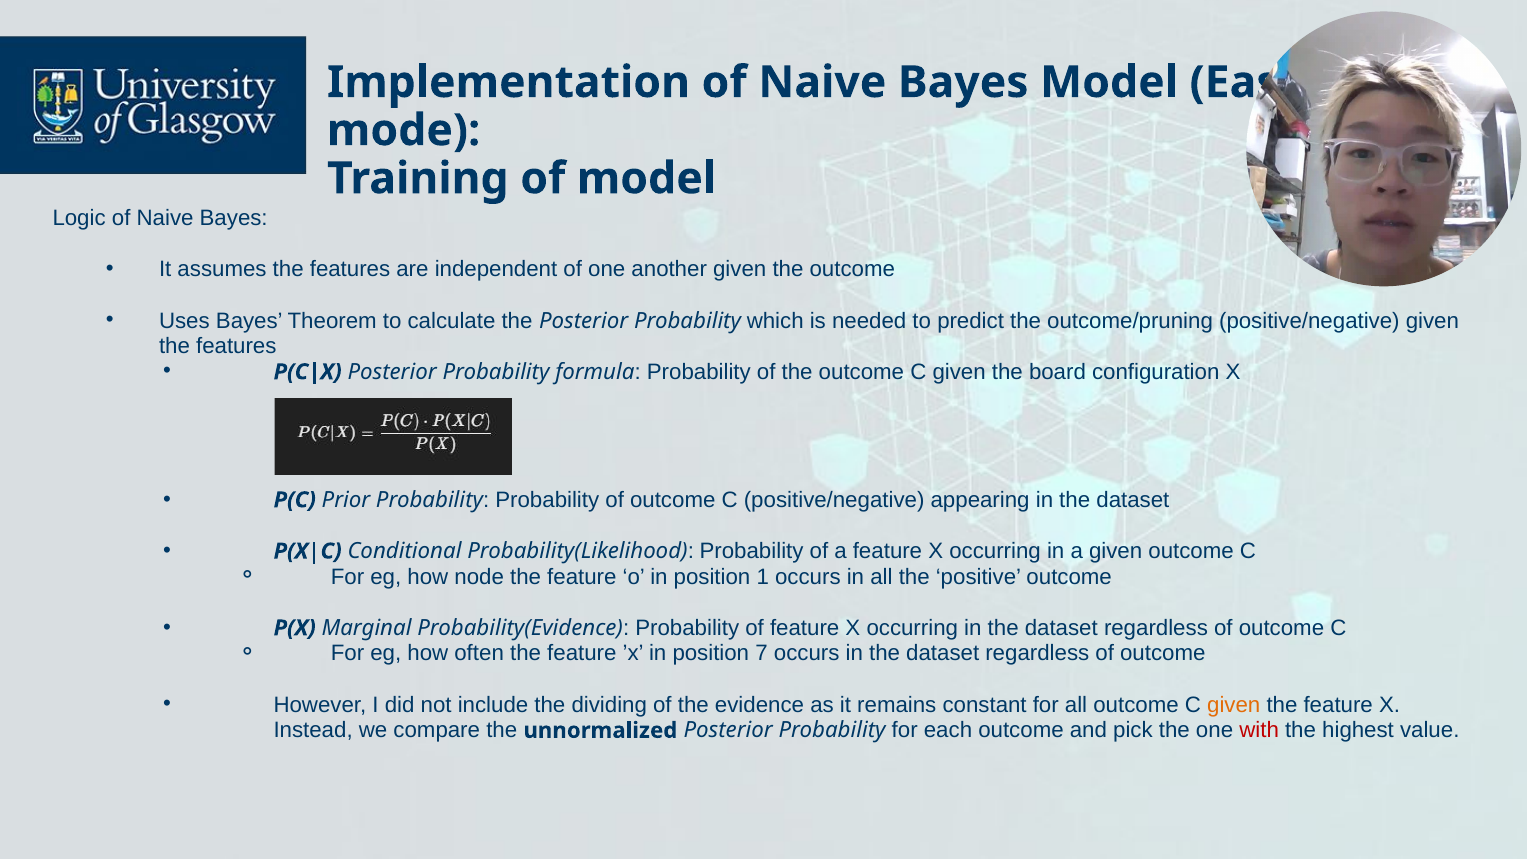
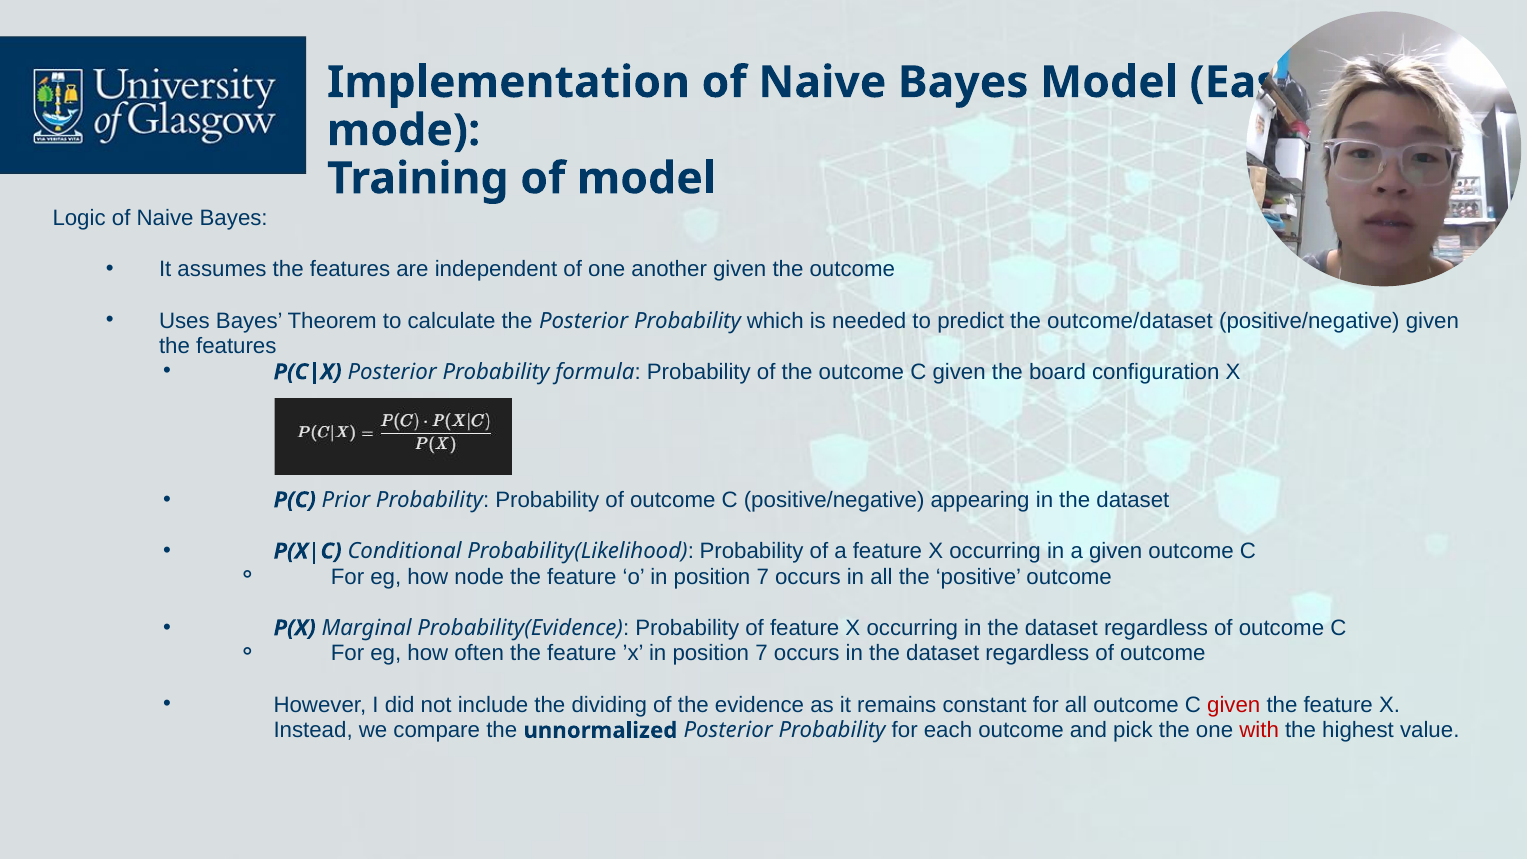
outcome/pruning: outcome/pruning -> outcome/dataset
o in position 1: 1 -> 7
given at (1234, 705) colour: orange -> red
